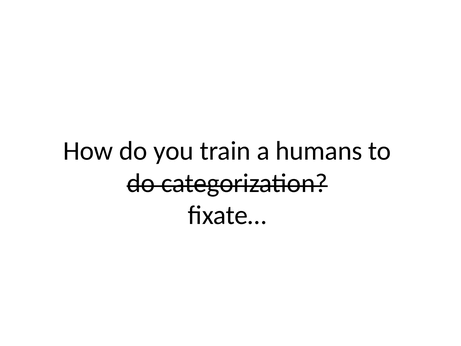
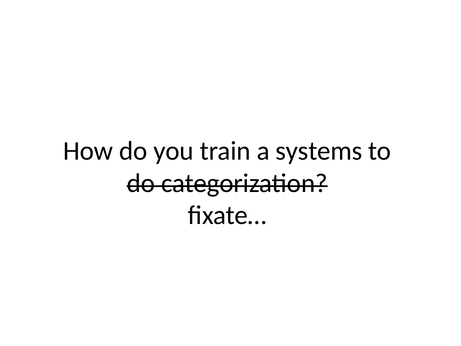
humans: humans -> systems
